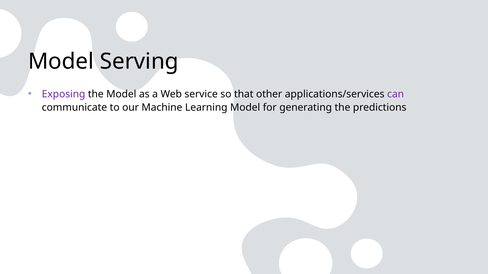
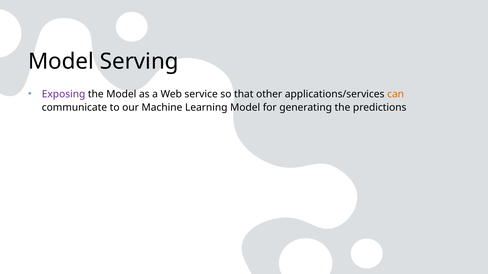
can colour: purple -> orange
